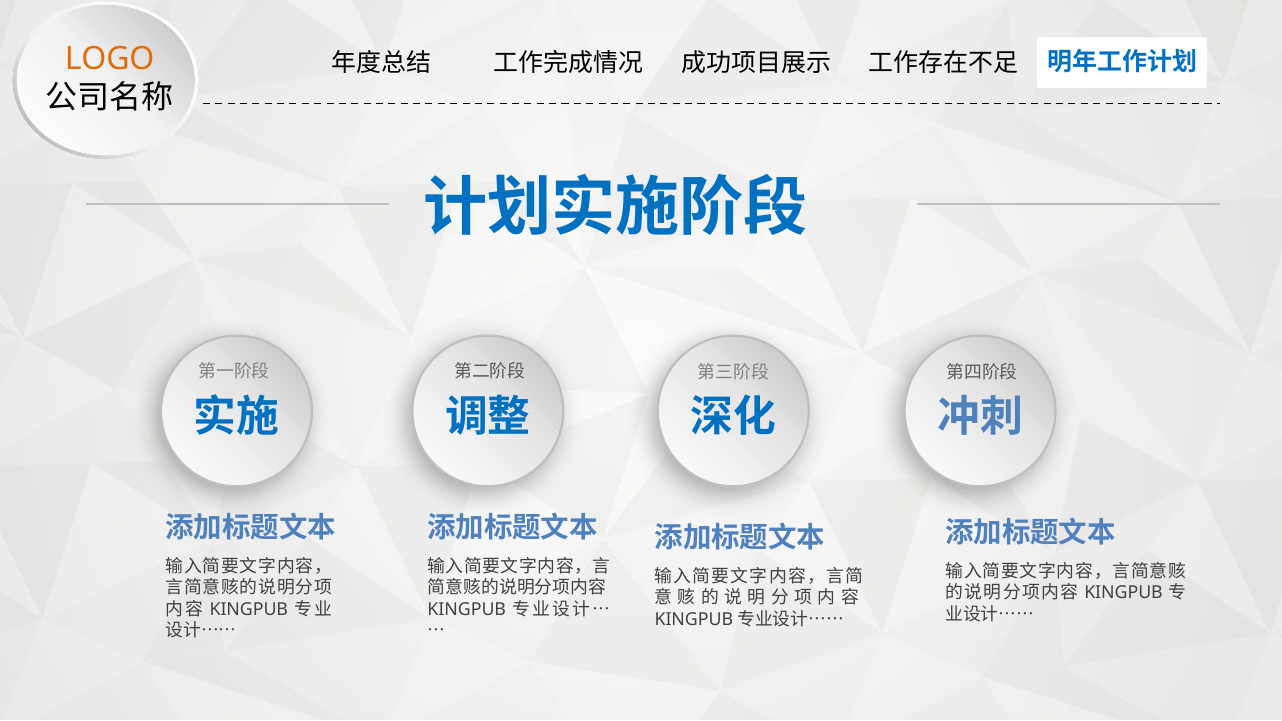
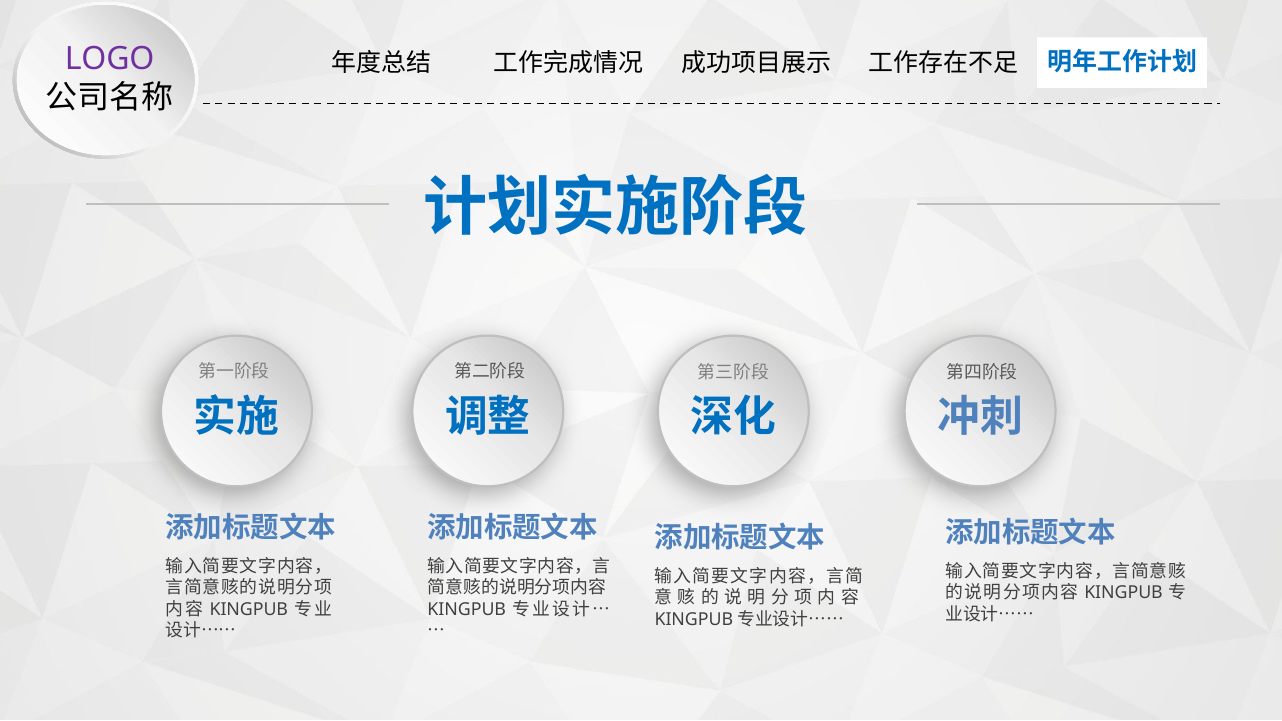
LOGO colour: orange -> purple
